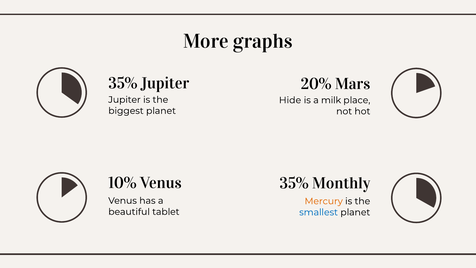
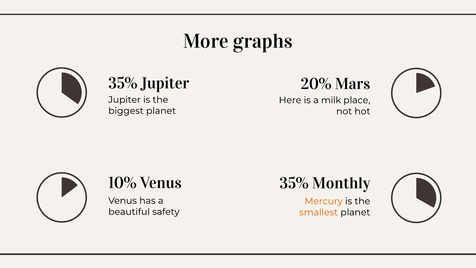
Hide: Hide -> Here
tablet: tablet -> safety
smallest colour: blue -> orange
